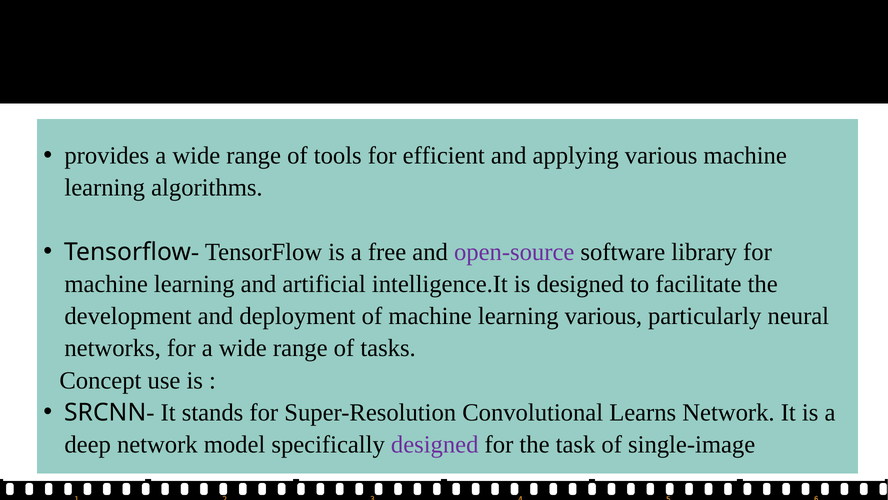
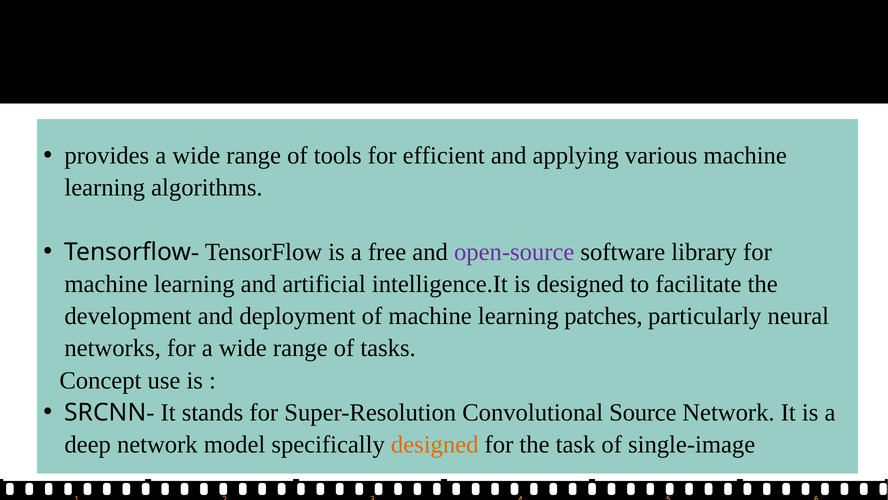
learning various: various -> patches
Learns: Learns -> Source
designed at (435, 444) colour: purple -> orange
